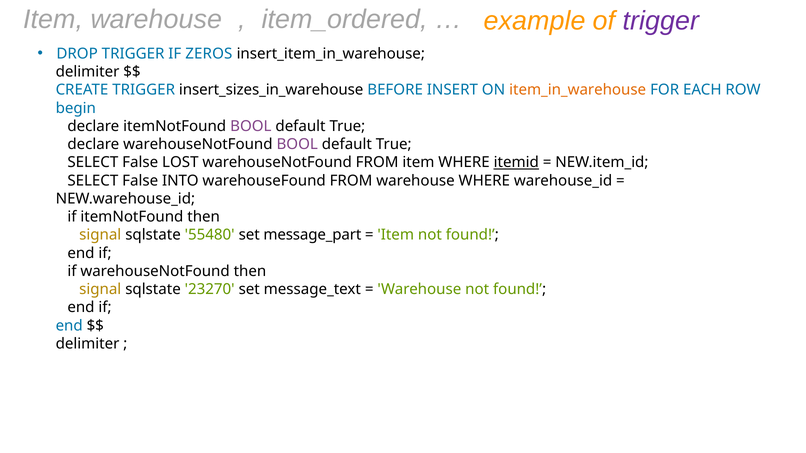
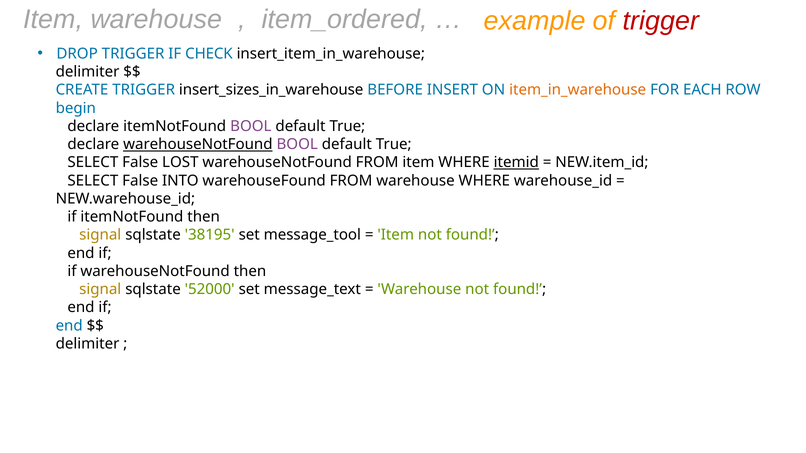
trigger at (661, 21) colour: purple -> red
ZEROS: ZEROS -> CHECK
warehouseNotFound at (198, 144) underline: none -> present
55480: 55480 -> 38195
message_part: message_part -> message_tool
23270: 23270 -> 52000
